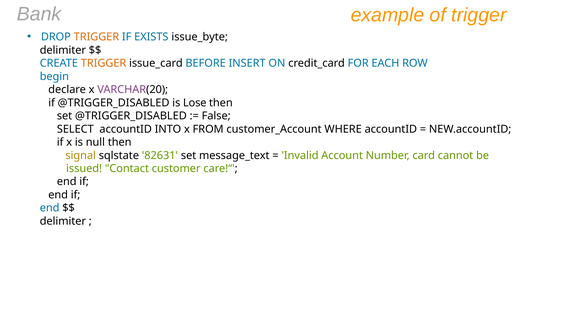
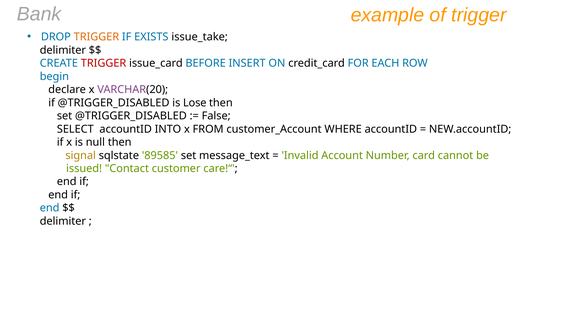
issue_byte: issue_byte -> issue_take
TRIGGER at (104, 63) colour: orange -> red
82631: 82631 -> 89585
